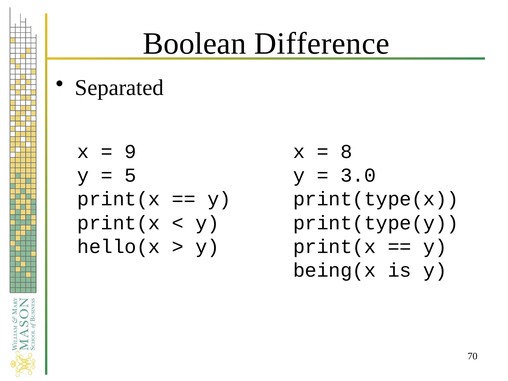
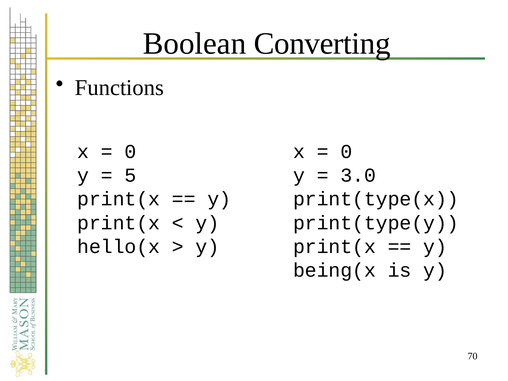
Difference: Difference -> Converting
Separated: Separated -> Functions
9 at (131, 152): 9 -> 0
8 at (346, 152): 8 -> 0
